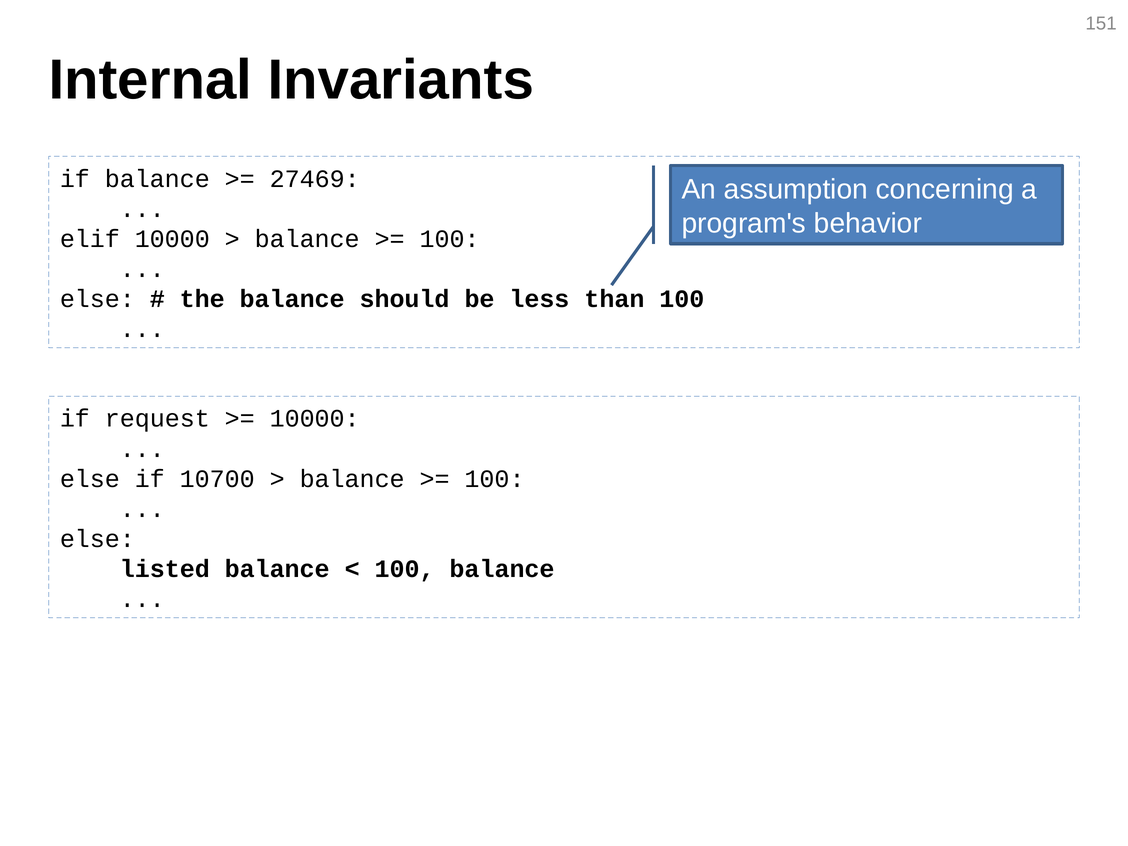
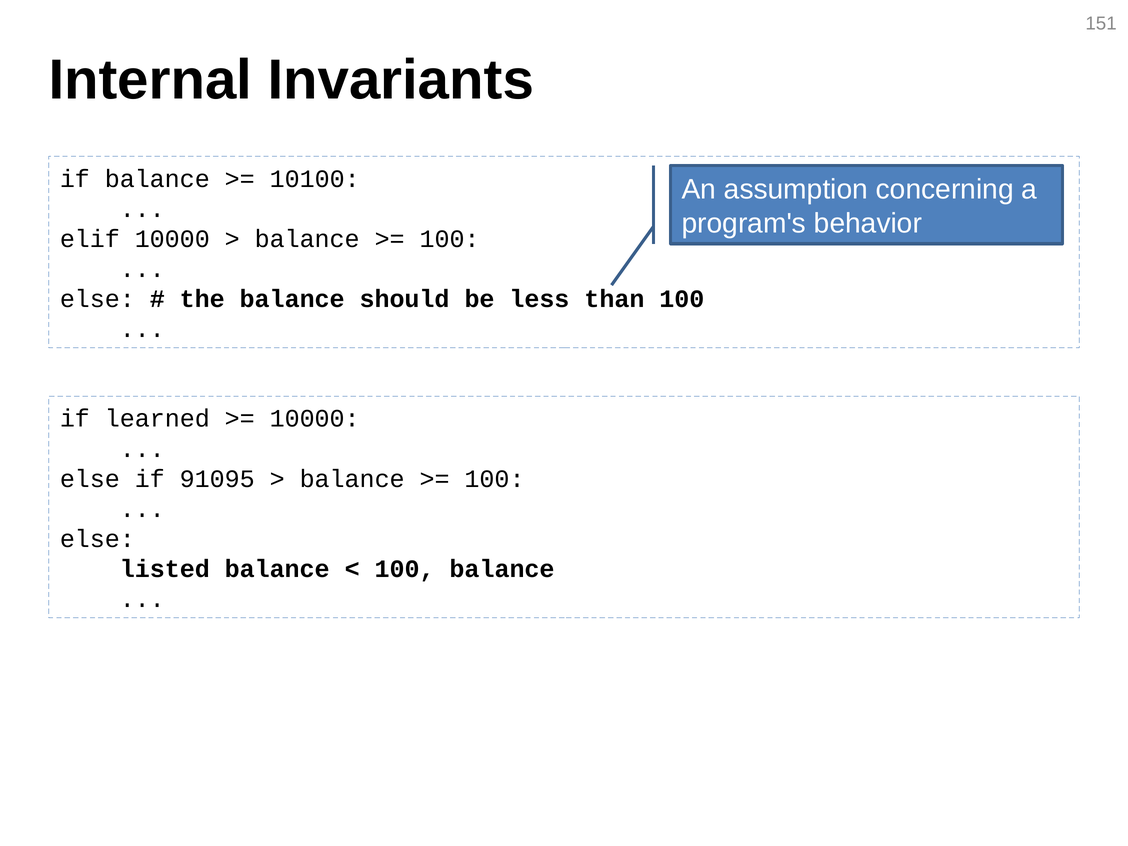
27469: 27469 -> 10100
request: request -> learned
10700: 10700 -> 91095
